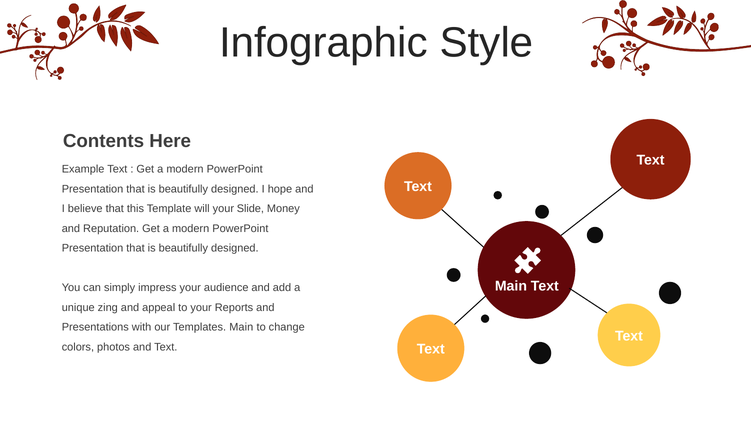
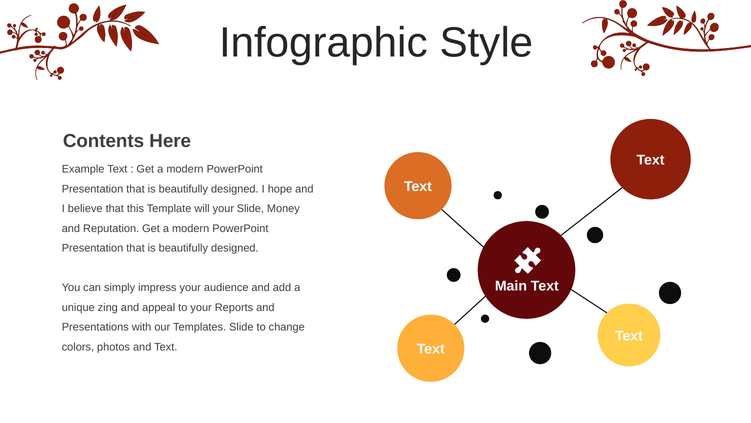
Templates Main: Main -> Slide
